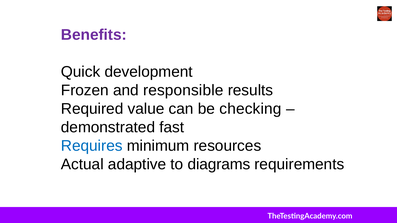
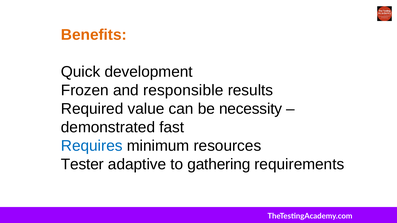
Benefits colour: purple -> orange
checking: checking -> necessity
Actual: Actual -> Tester
diagrams: diagrams -> gathering
